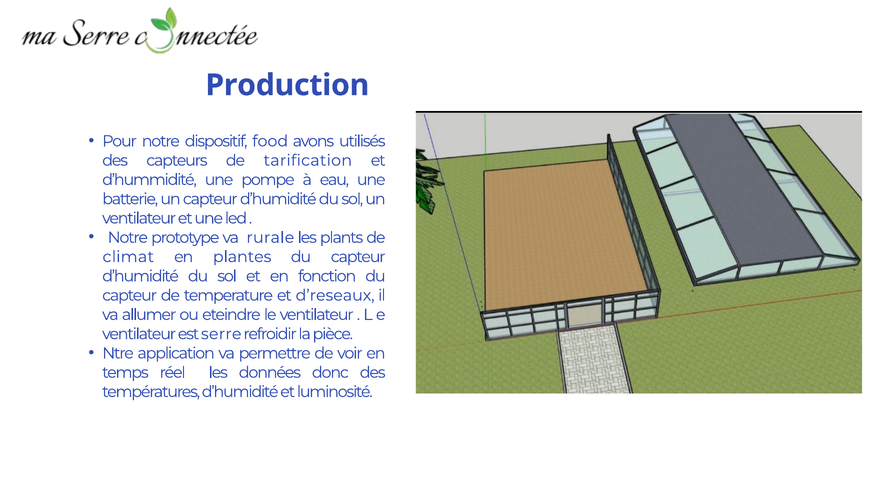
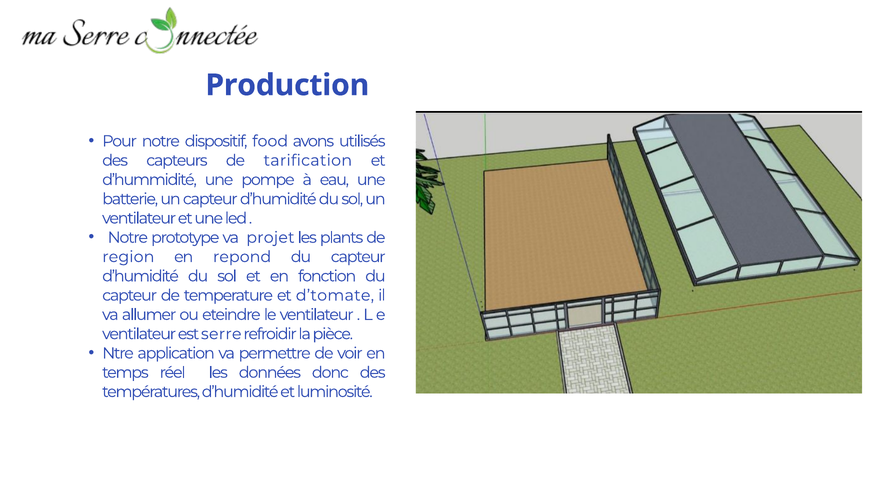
rurale: rurale -> projet
climat: climat -> region
plantes: plantes -> repond
d’reseaux: d’reseaux -> d’tomate
